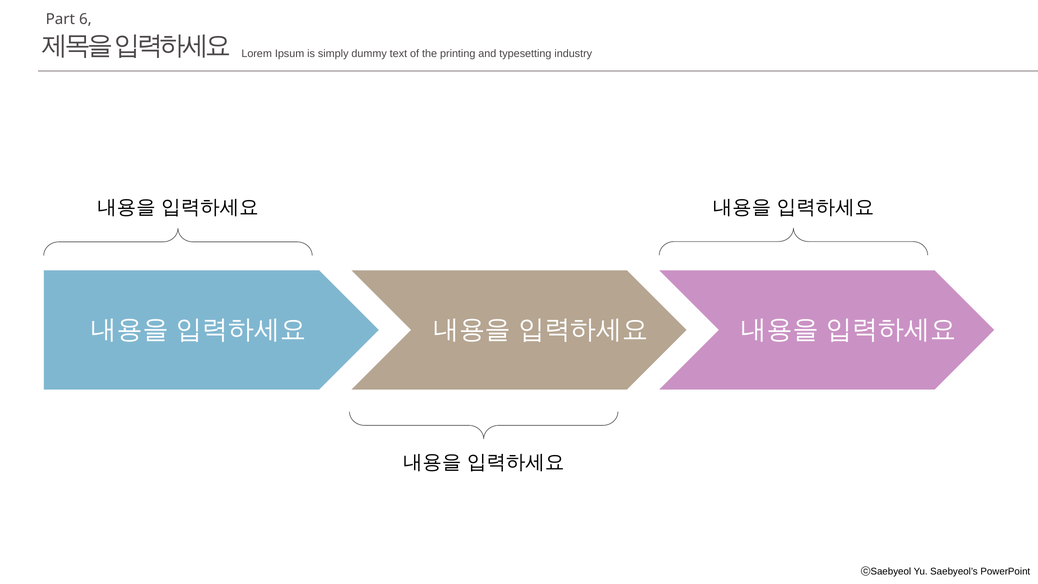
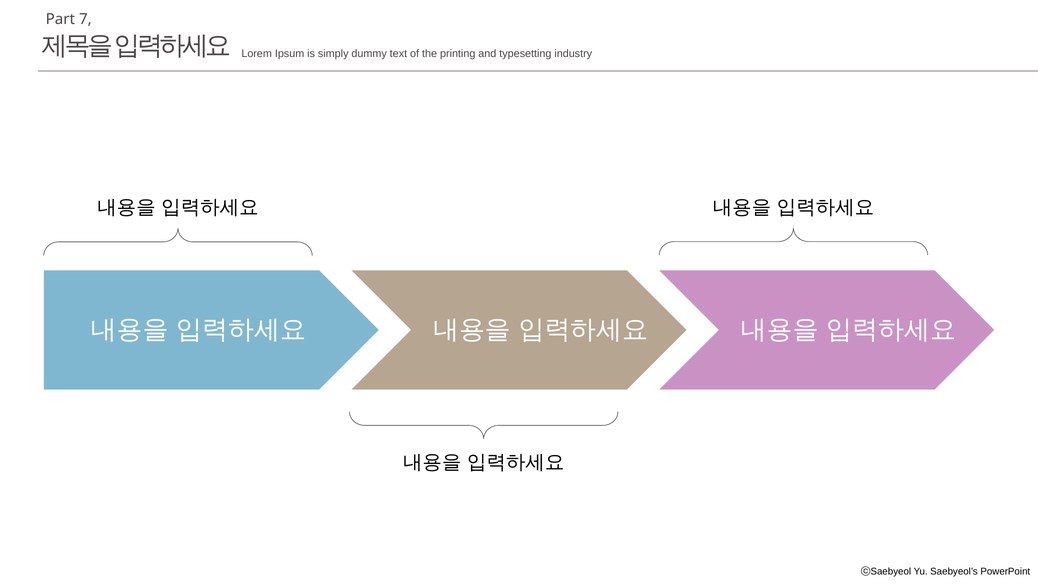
6: 6 -> 7
